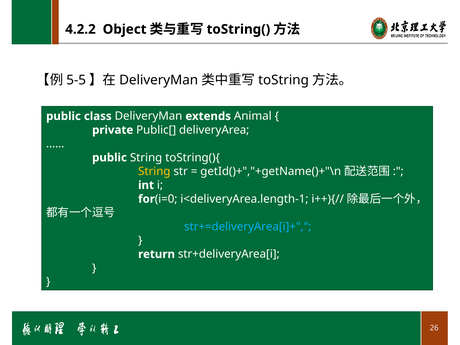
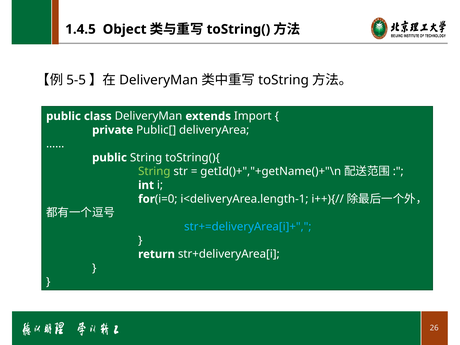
4.2.2: 4.2.2 -> 1.4.5
Animal: Animal -> Import
String at (154, 171) colour: yellow -> light green
